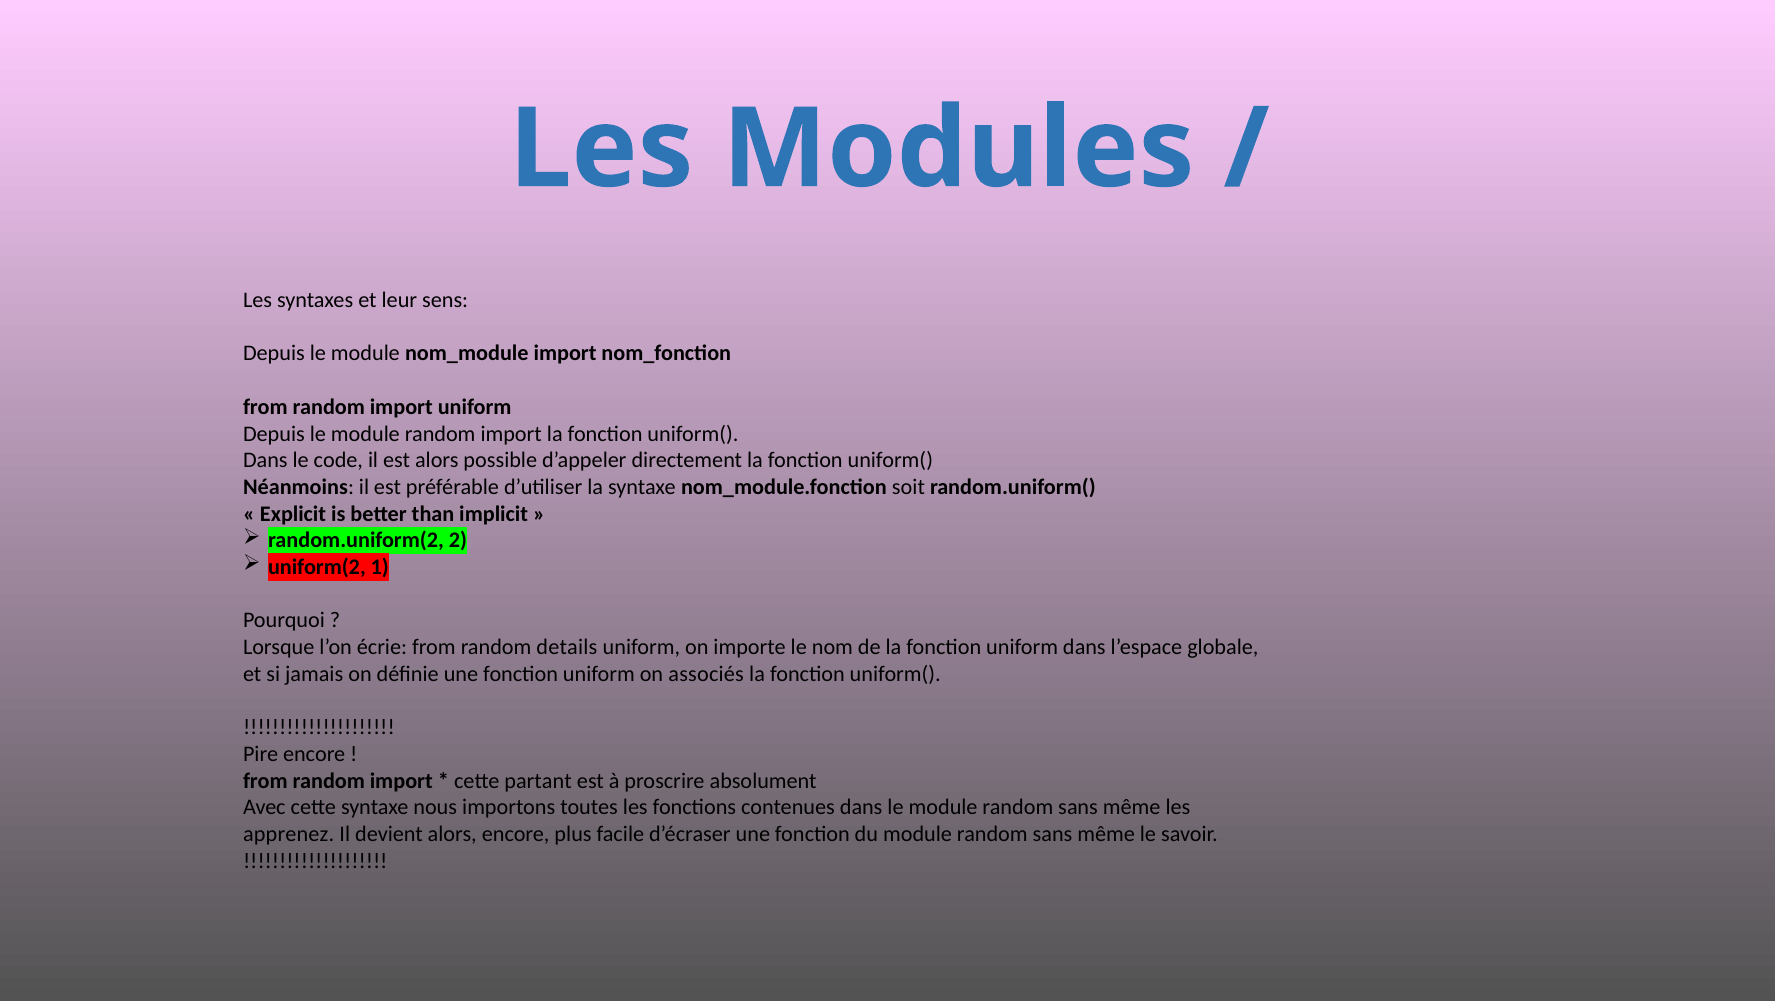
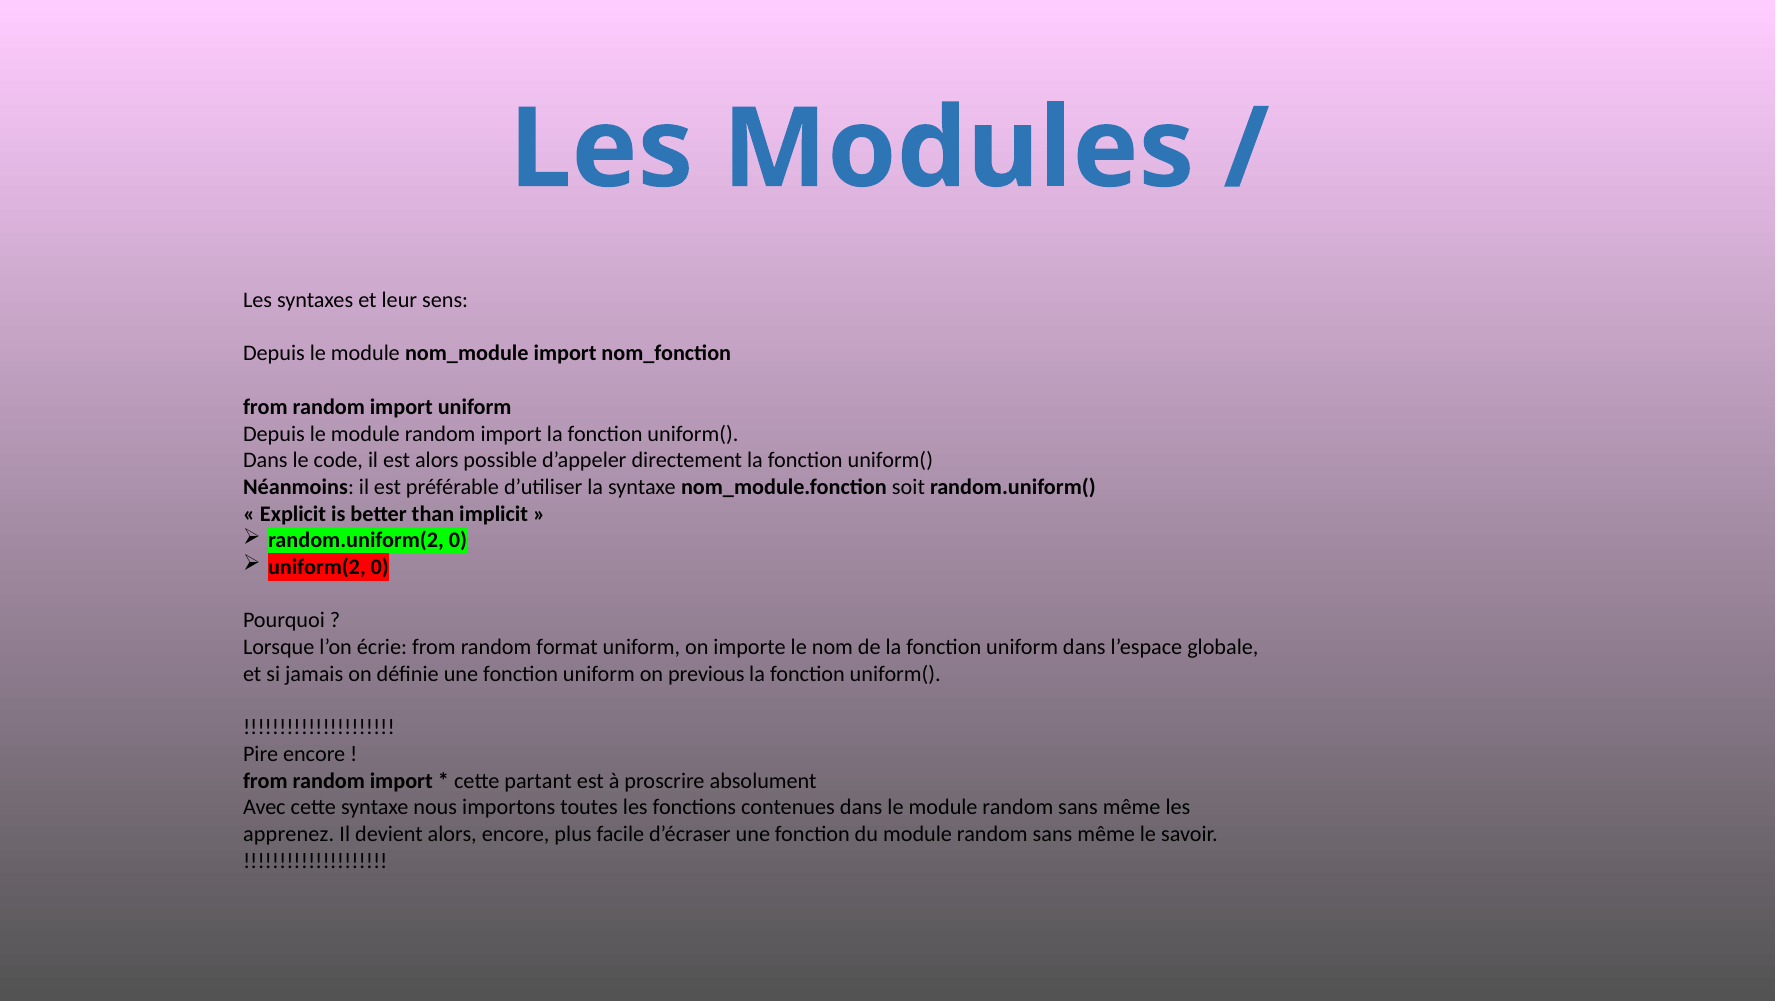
random.uniform(2 2: 2 -> 0
uniform(2 1: 1 -> 0
details: details -> format
associés: associés -> previous
